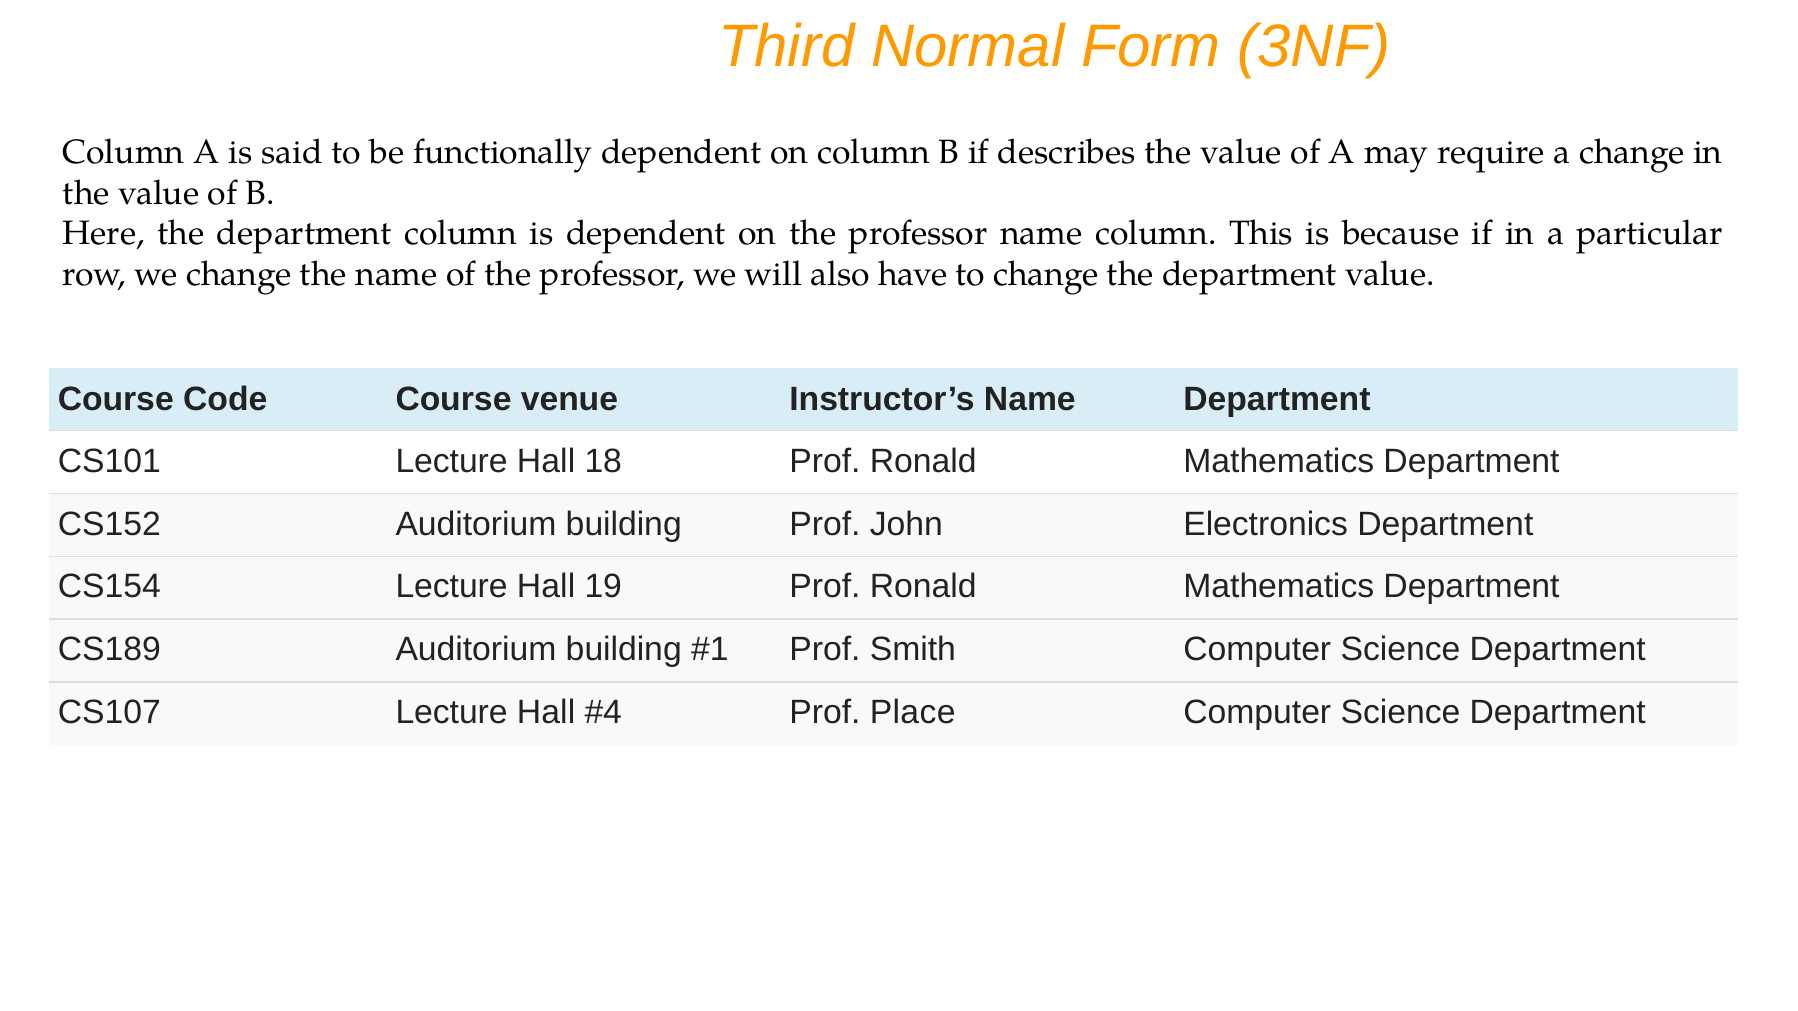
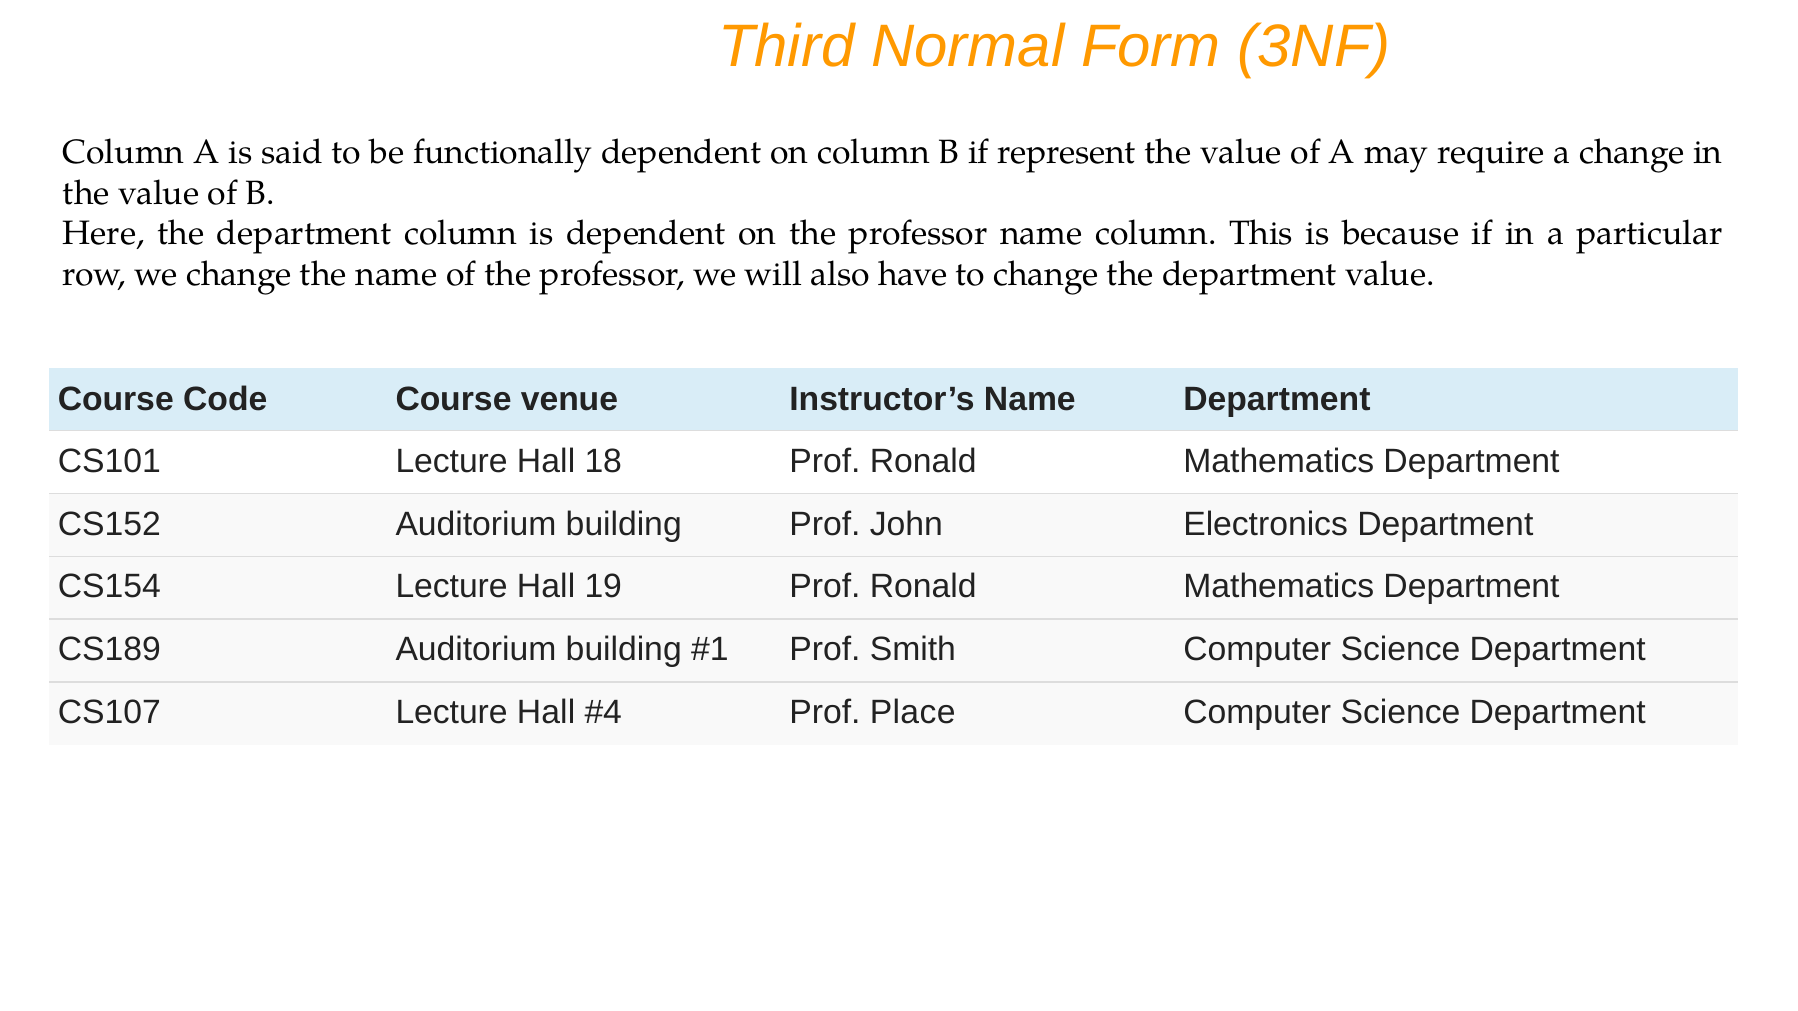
describes: describes -> represent
